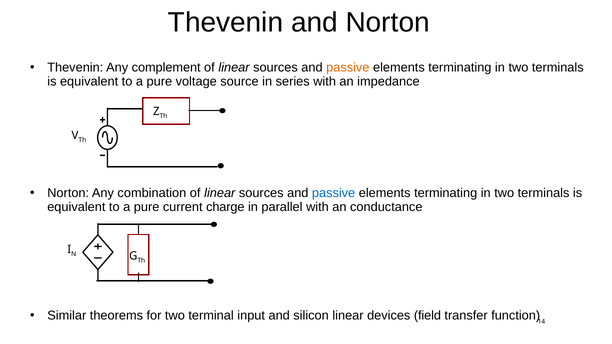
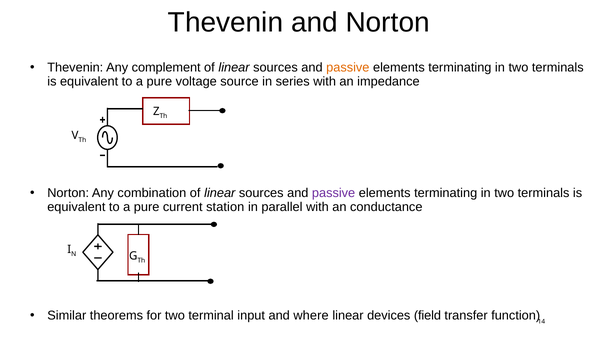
passive at (334, 193) colour: blue -> purple
charge: charge -> station
silicon: silicon -> where
